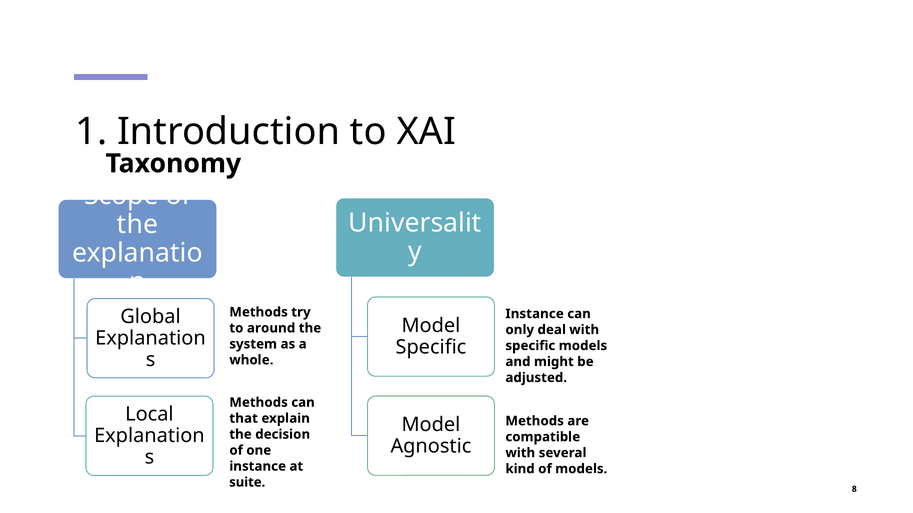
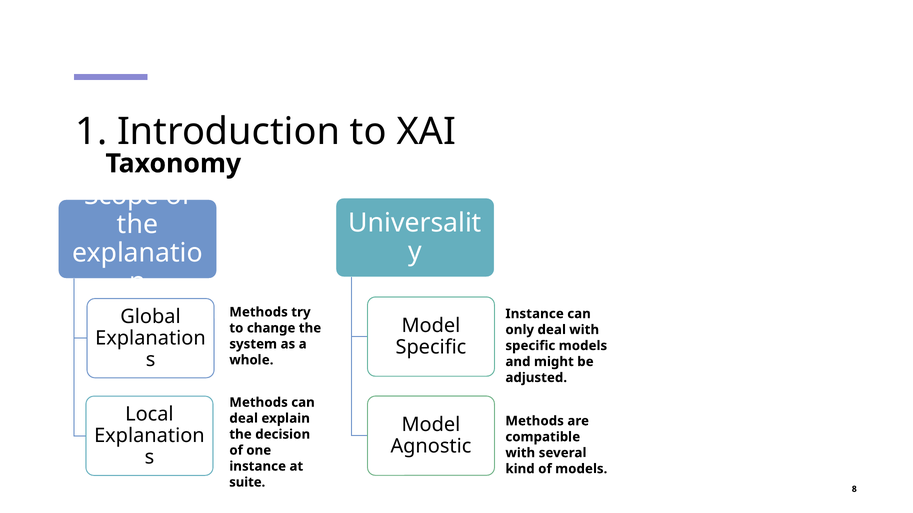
around: around -> change
that at (244, 419): that -> deal
